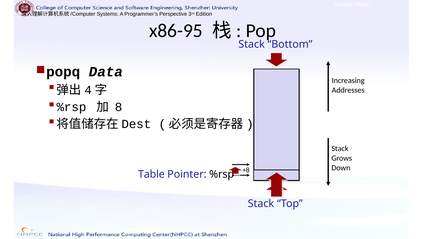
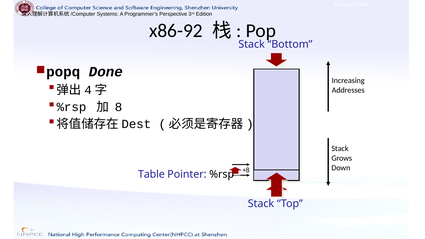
x86-95: x86-95 -> x86-92
Data: Data -> Done
